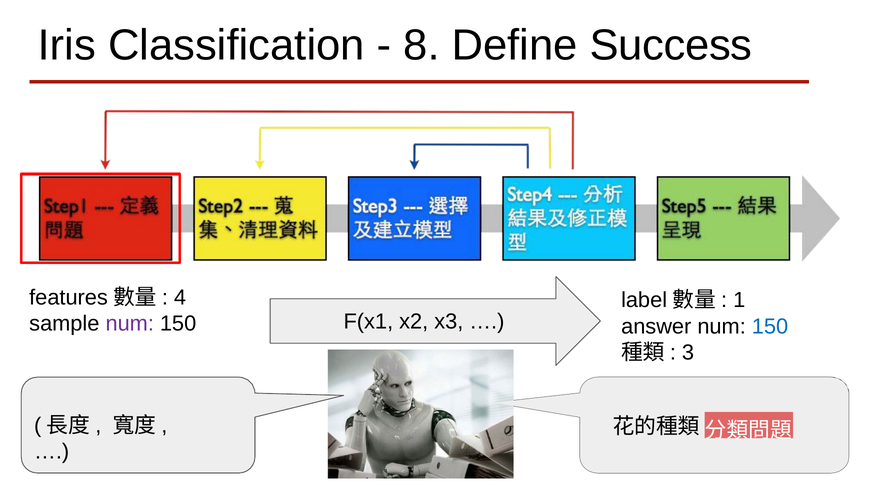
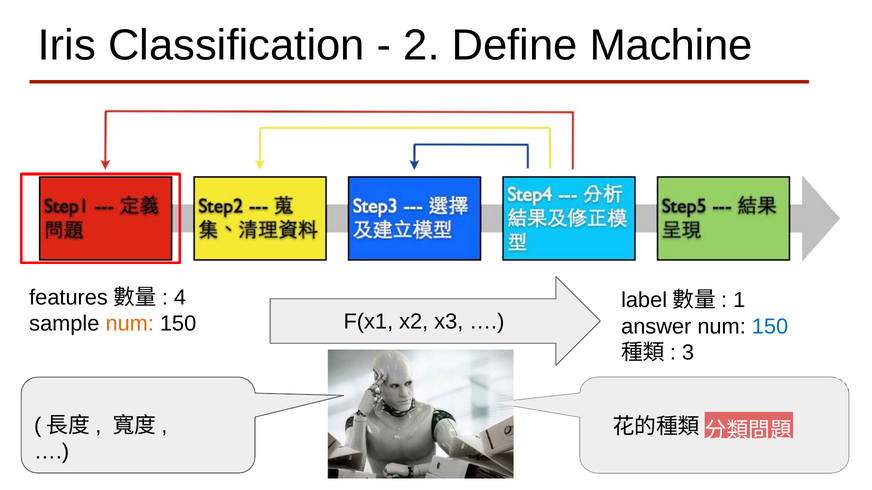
8: 8 -> 2
Success: Success -> Machine
num at (130, 324) colour: purple -> orange
